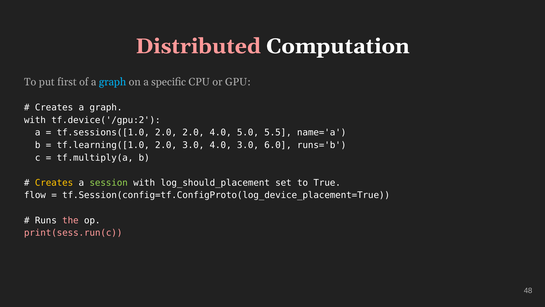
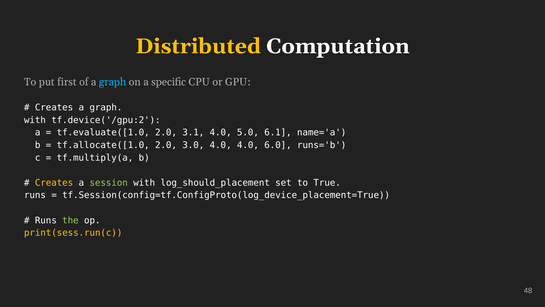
Distributed colour: pink -> yellow
tf.sessions([1.0: tf.sessions([1.0 -> tf.evaluate([1.0
2.0 2.0: 2.0 -> 3.1
5.5: 5.5 -> 6.1
tf.learning([1.0: tf.learning([1.0 -> tf.allocate([1.0
4.0 3.0: 3.0 -> 4.0
flow at (35, 195): flow -> runs
the colour: pink -> light green
print(sess.run(c colour: pink -> yellow
